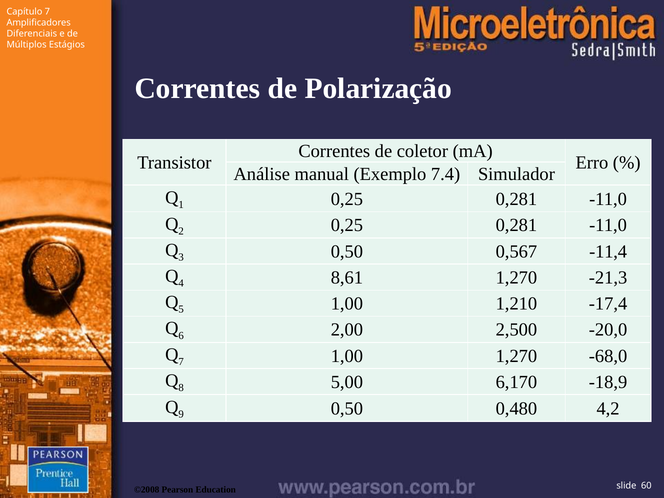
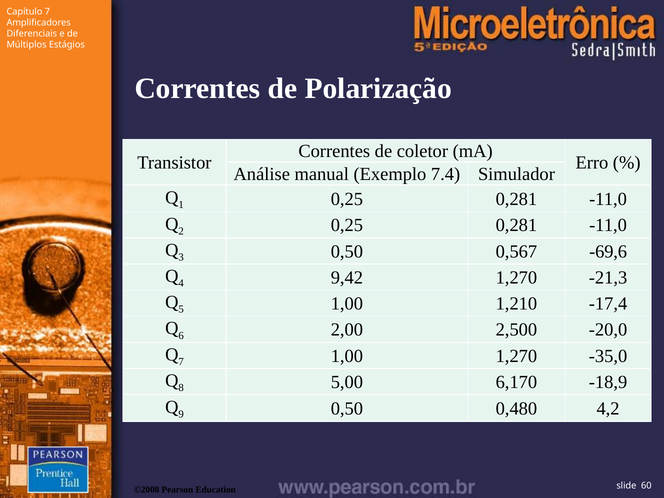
-11,4: -11,4 -> -69,6
8,61: 8,61 -> 9,42
-68,0: -68,0 -> -35,0
